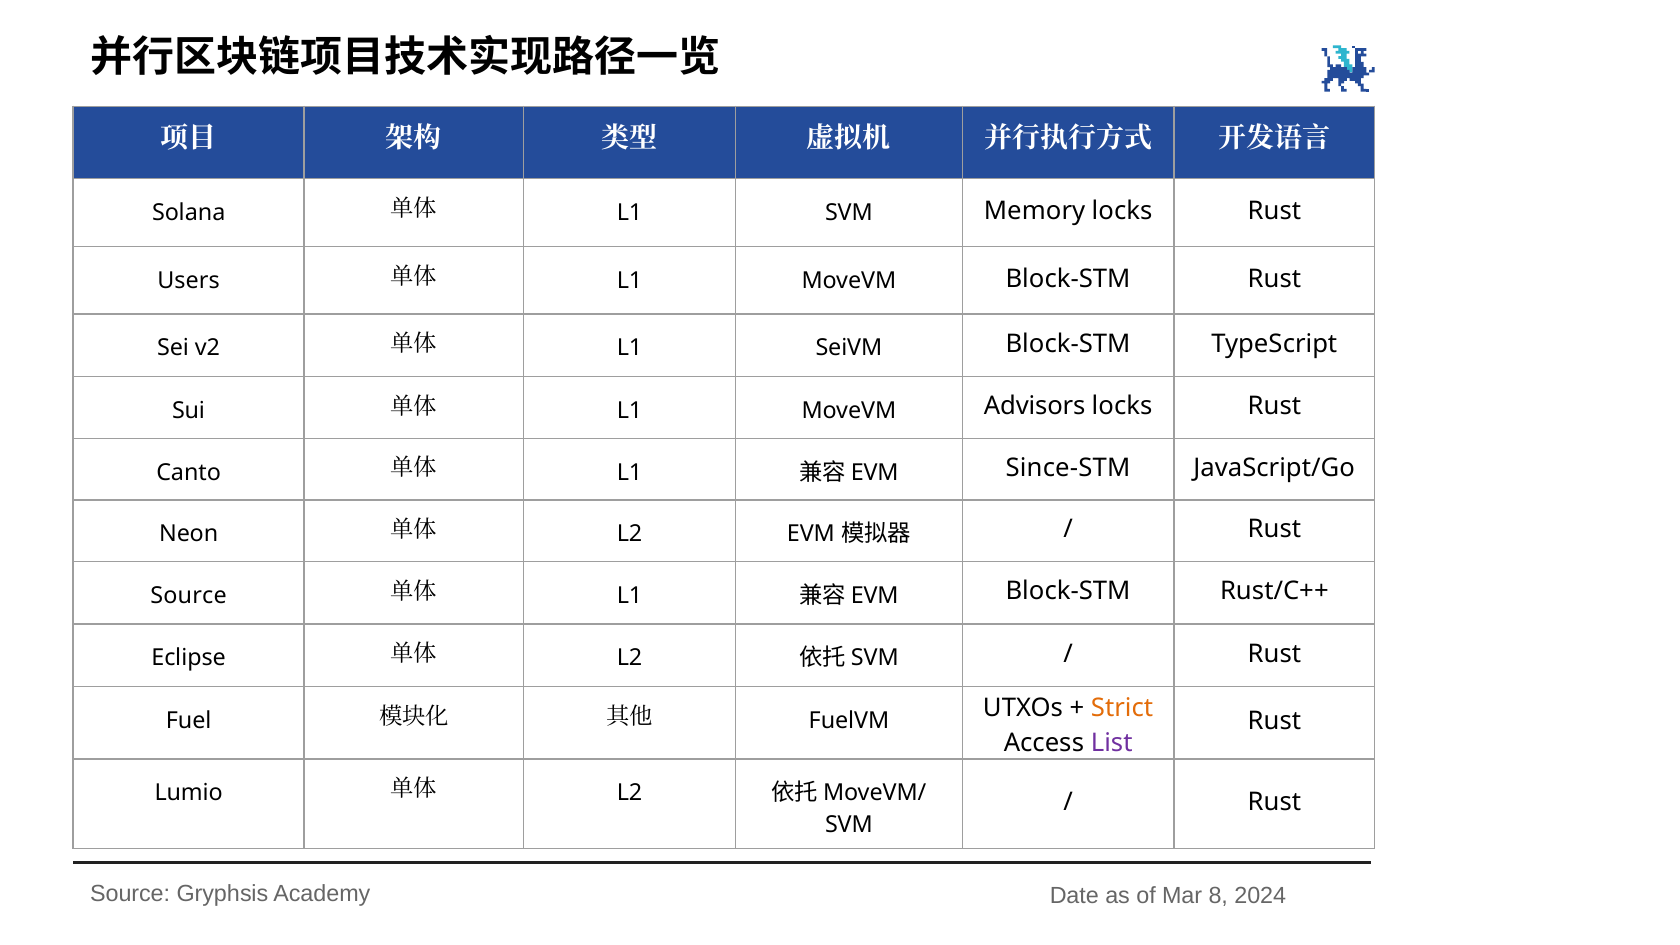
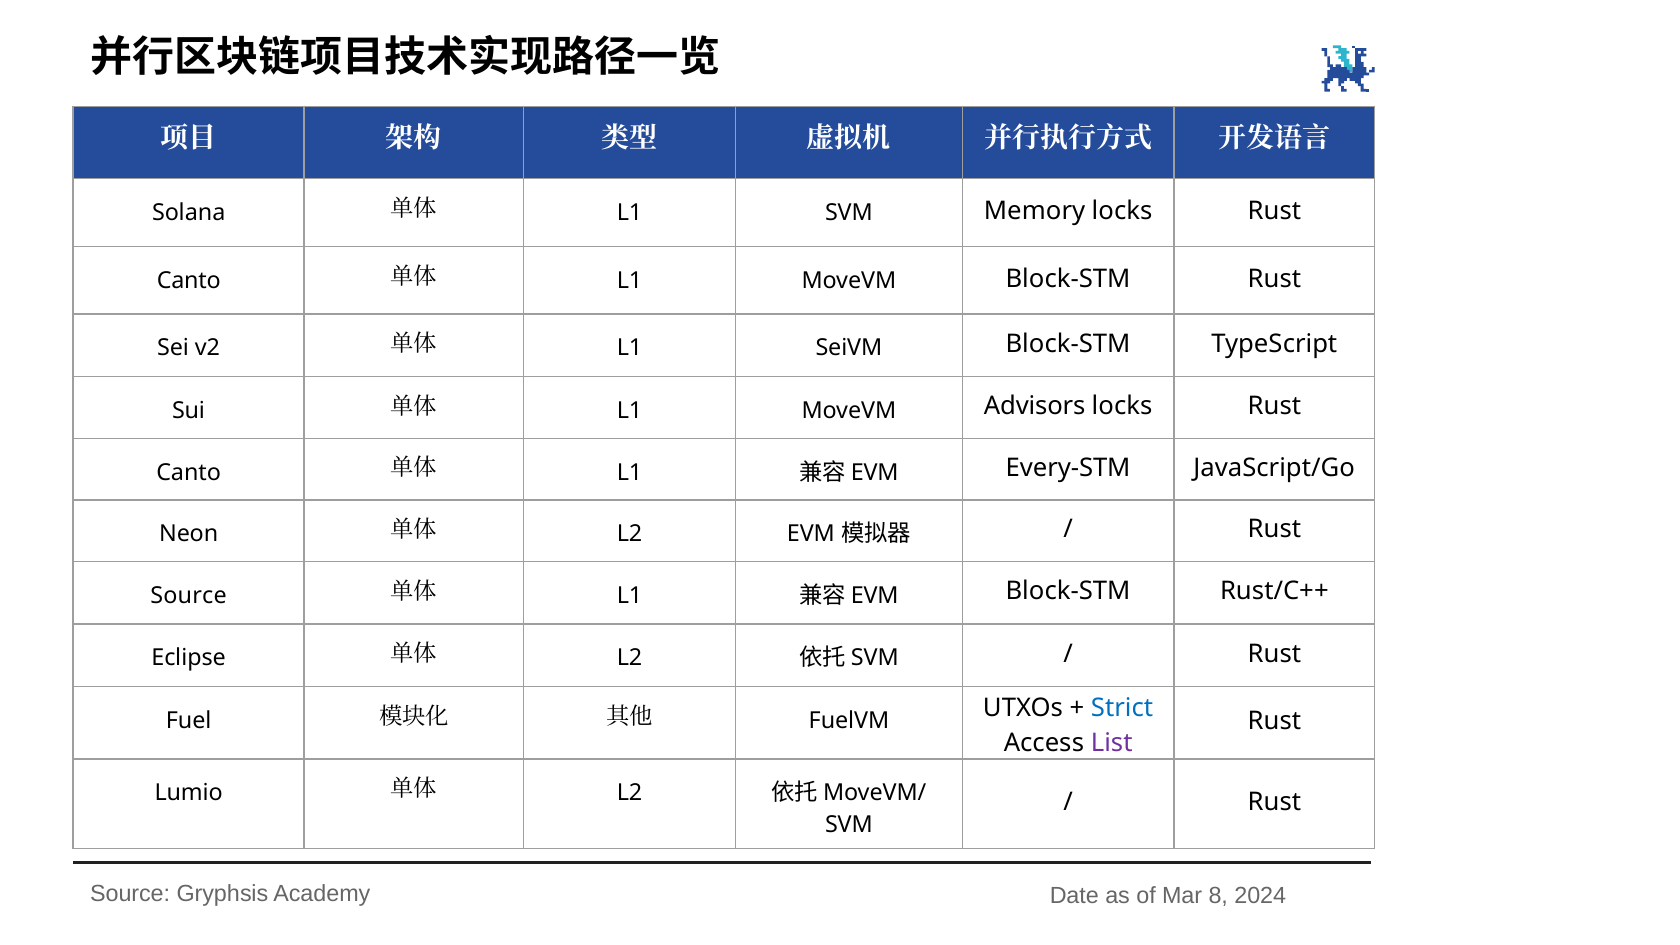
Users at (189, 281): Users -> Canto
Since-STM: Since-STM -> Every-STM
Strict colour: orange -> blue
